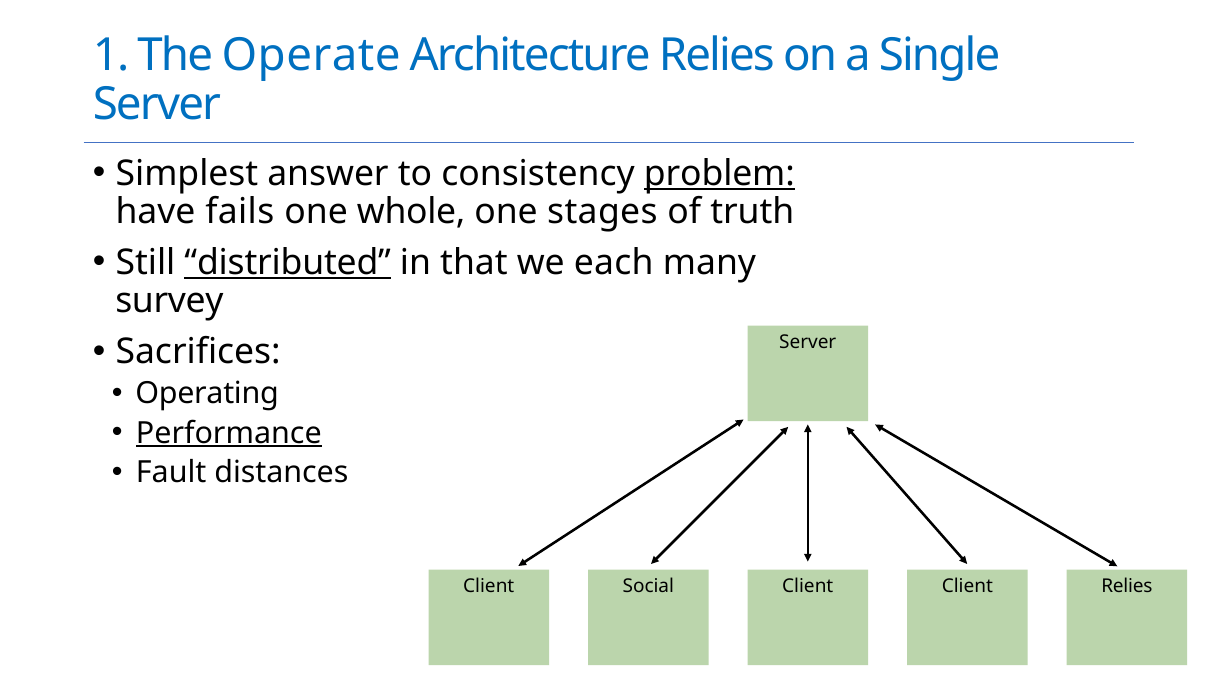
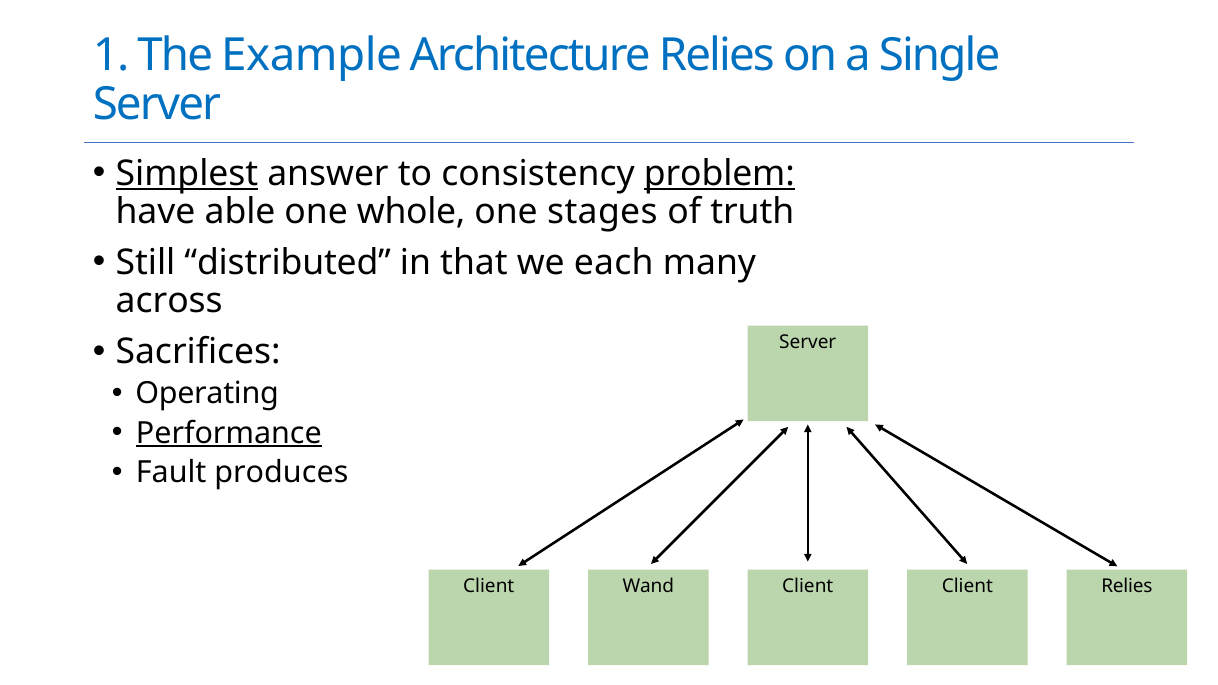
Operate: Operate -> Example
Simplest underline: none -> present
fails: fails -> able
distributed underline: present -> none
survey: survey -> across
distances: distances -> produces
Social: Social -> Wand
